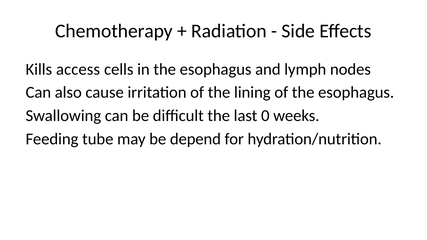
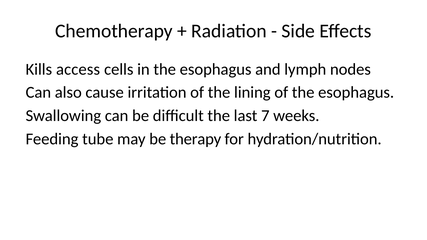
0: 0 -> 7
depend: depend -> therapy
